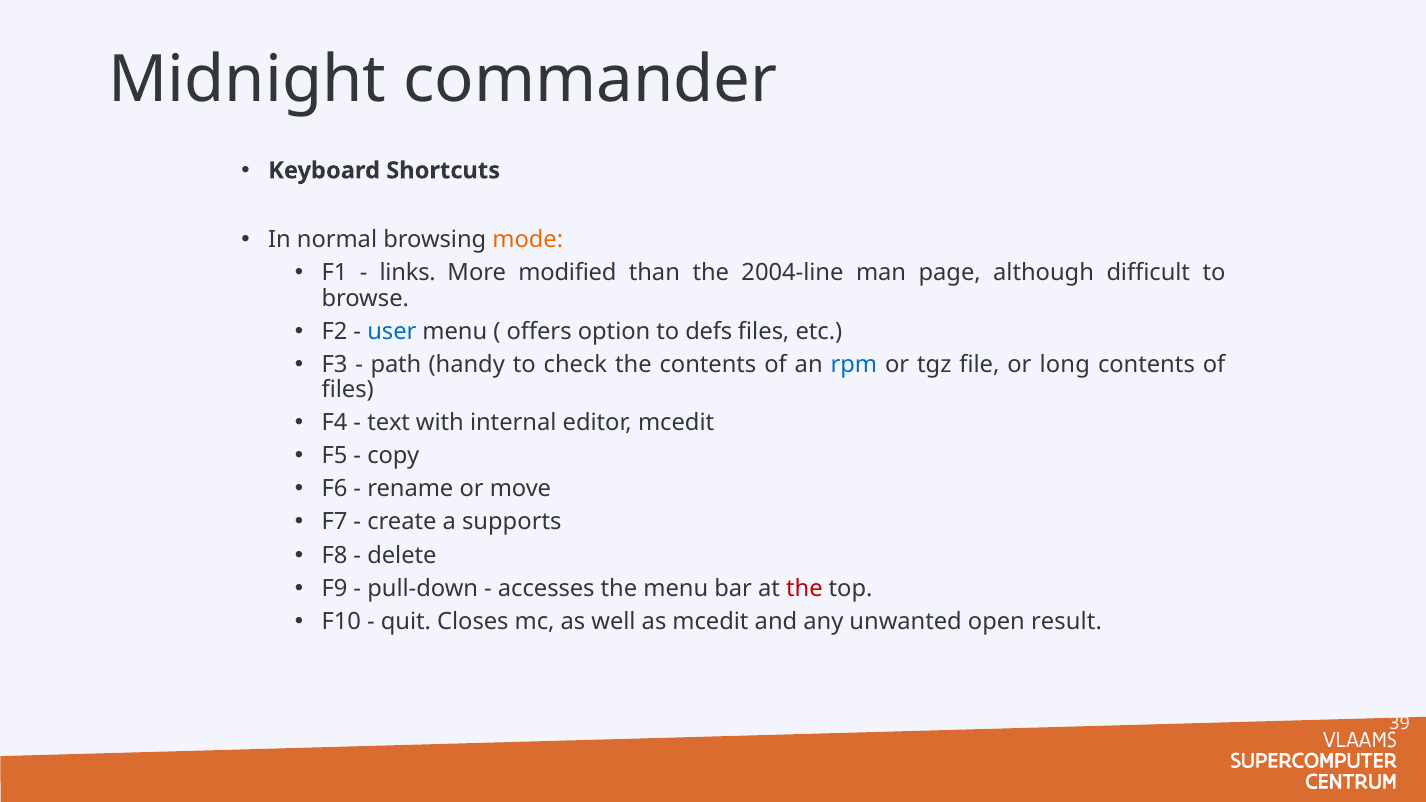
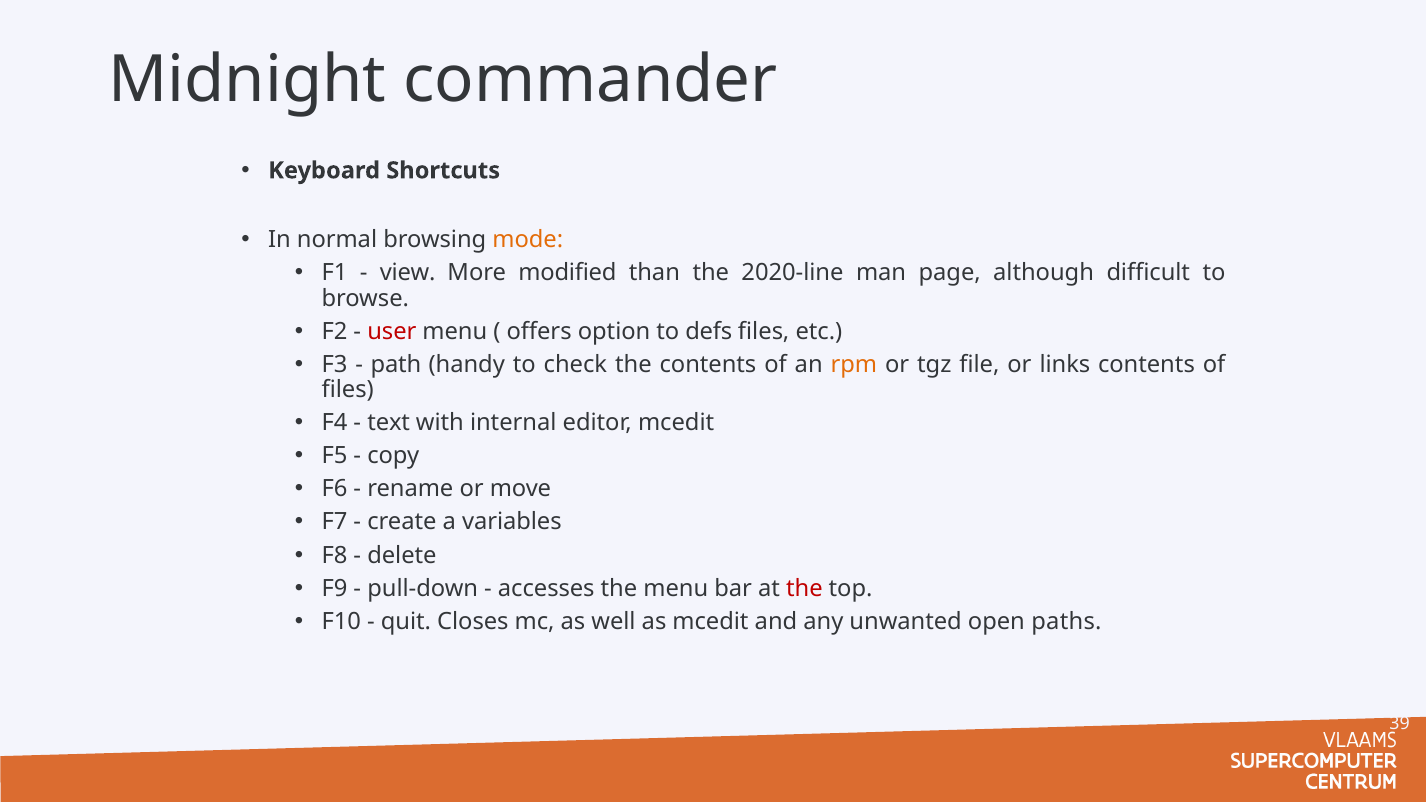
links: links -> view
2004-line: 2004-line -> 2020-line
user colour: blue -> red
rpm colour: blue -> orange
long: long -> links
supports: supports -> variables
result: result -> paths
